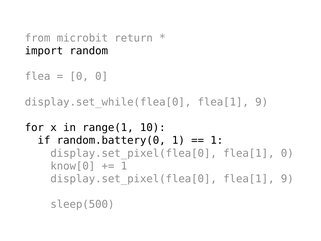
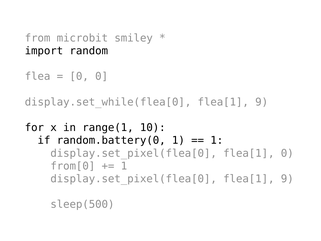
return: return -> smiley
know[0: know[0 -> from[0
